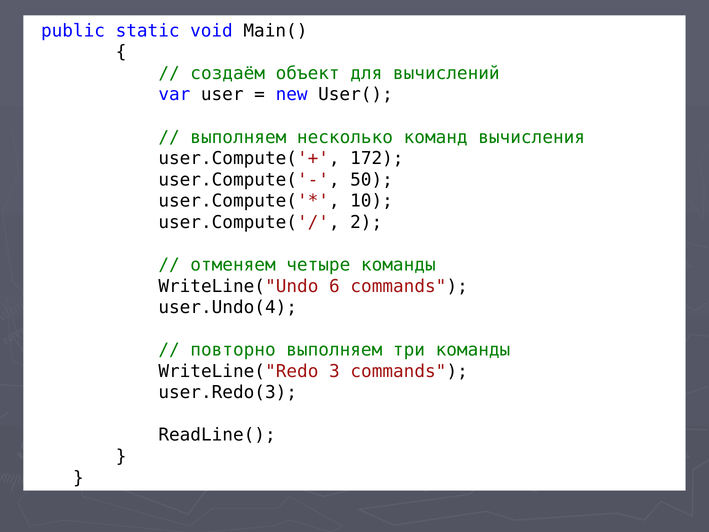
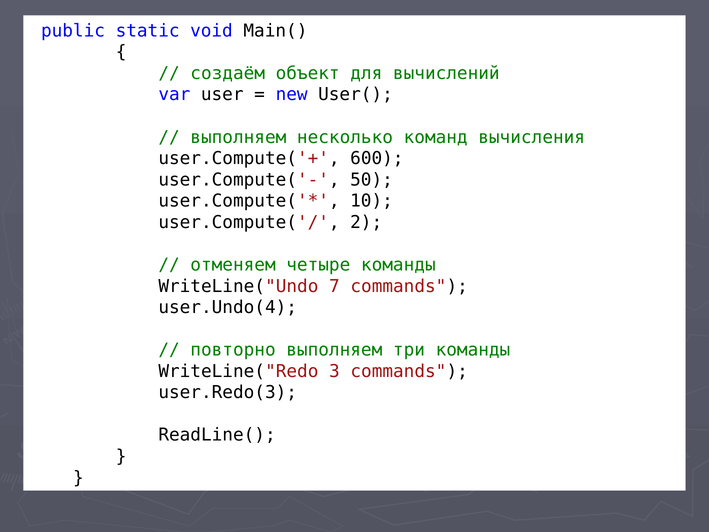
172: 172 -> 600
6: 6 -> 7
